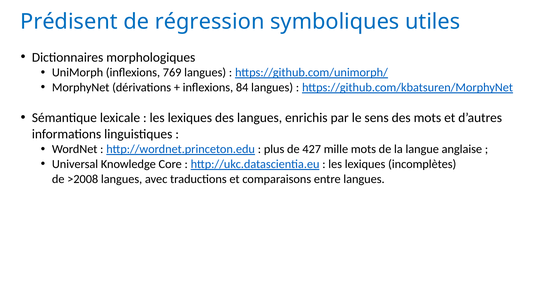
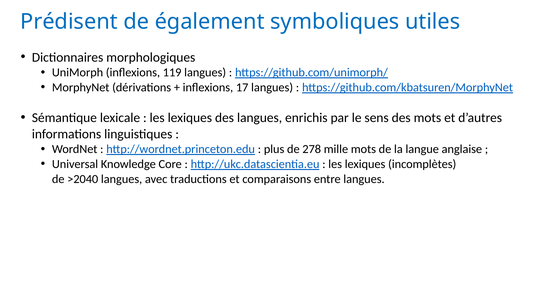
régression: régression -> également
769: 769 -> 119
84: 84 -> 17
427: 427 -> 278
>2008: >2008 -> >2040
